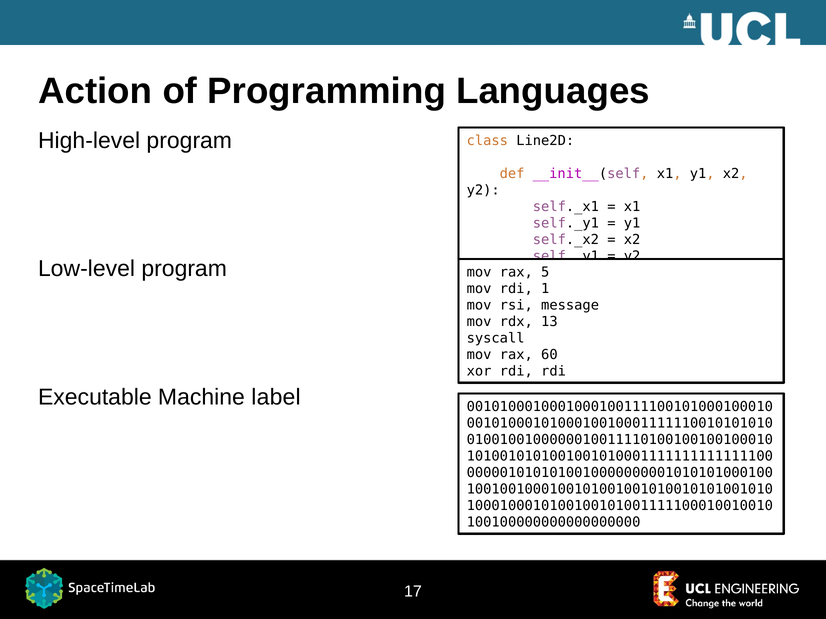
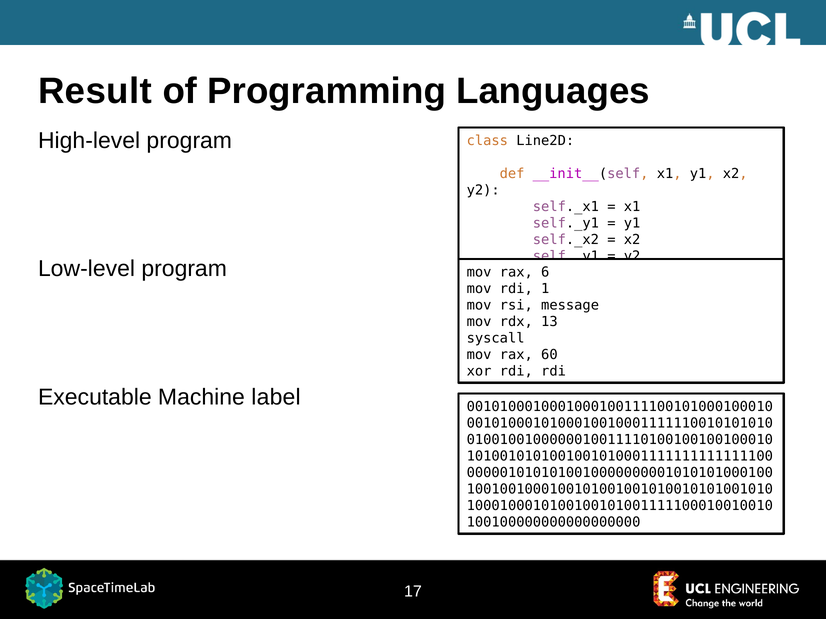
Action: Action -> Result
5: 5 -> 6
